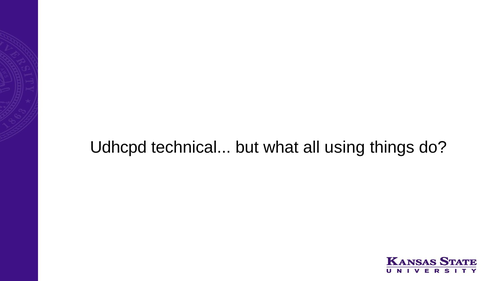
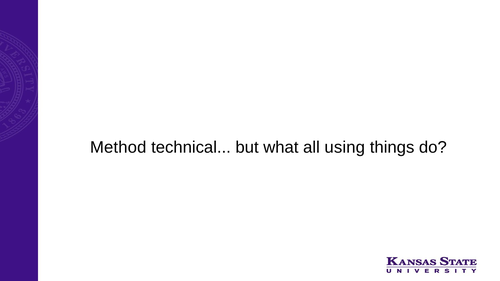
Udhcpd: Udhcpd -> Method
